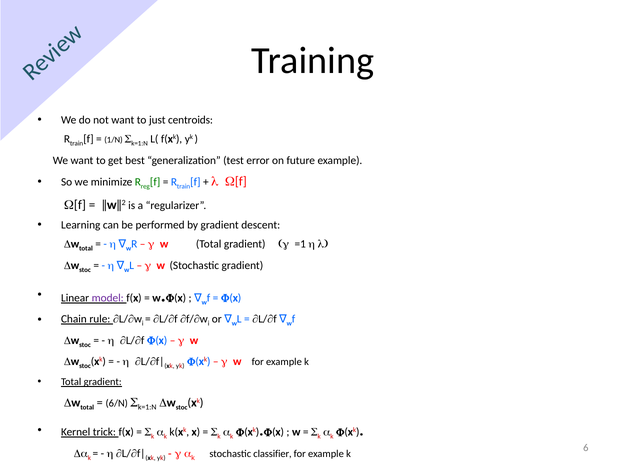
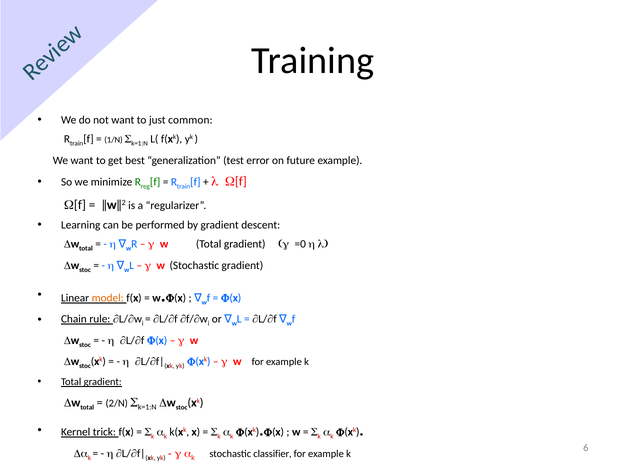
centroids: centroids -> common
=1: =1 -> =0
model colour: purple -> orange
6/N: 6/N -> 2/N
